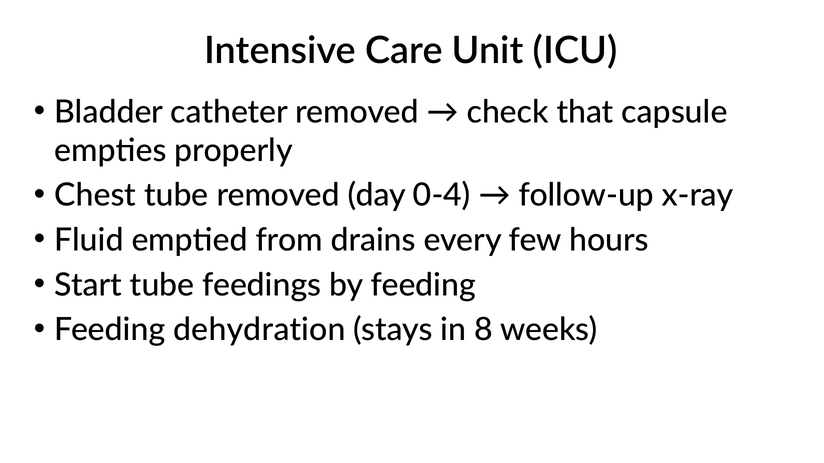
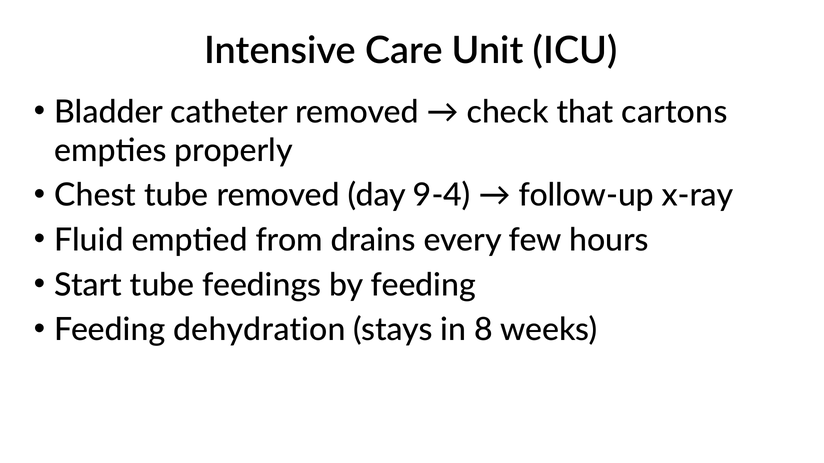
capsule: capsule -> cartons
0-4: 0-4 -> 9-4
